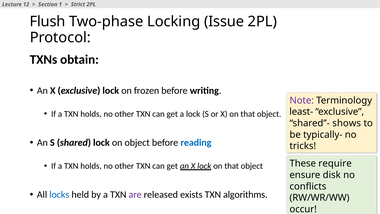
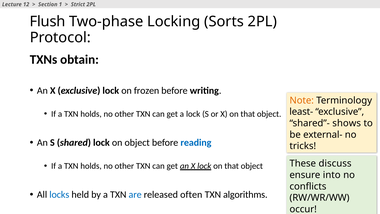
Issue: Issue -> Sorts
Note colour: purple -> orange
typically-: typically- -> external-
require: require -> discuss
disk: disk -> into
are colour: purple -> blue
exists: exists -> often
